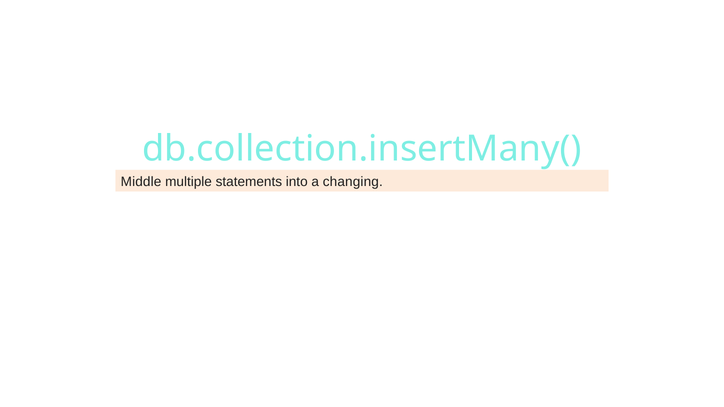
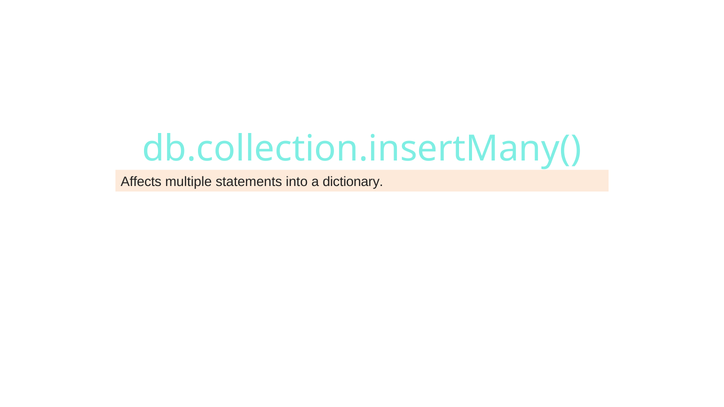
Middle: Middle -> Affects
changing: changing -> dictionary
